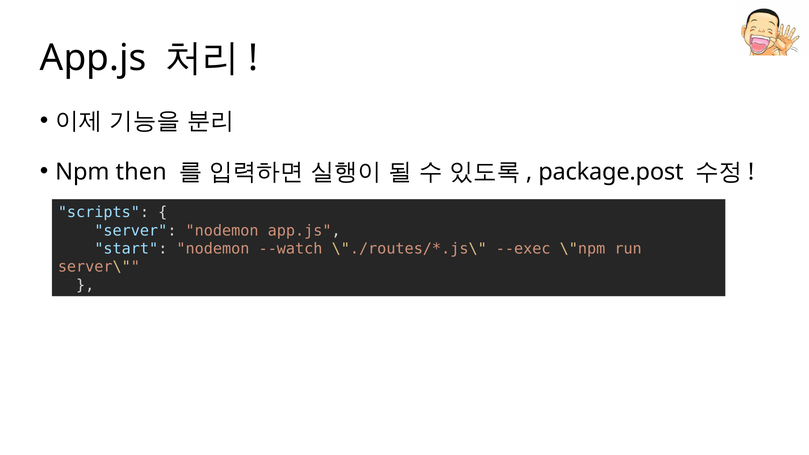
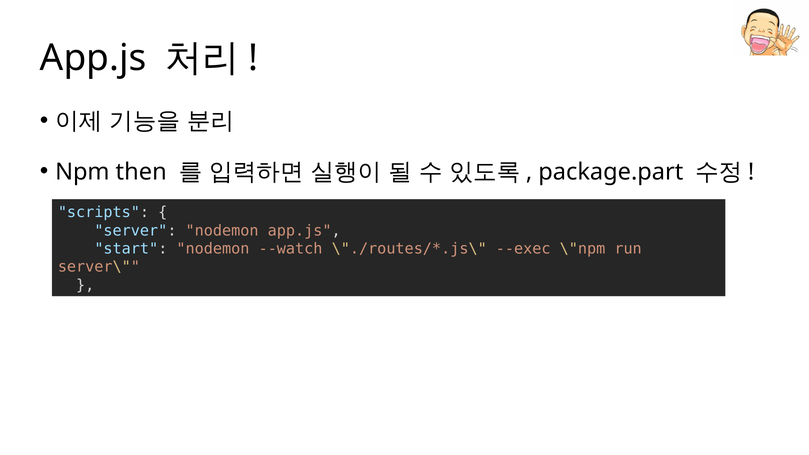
package.post: package.post -> package.part
